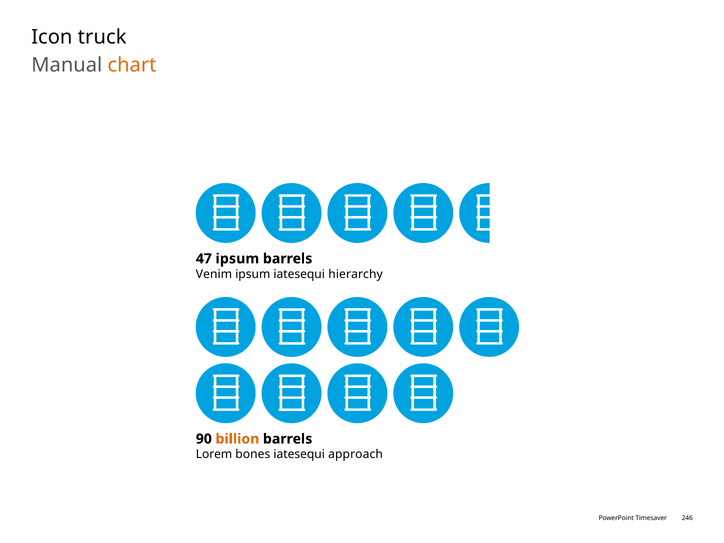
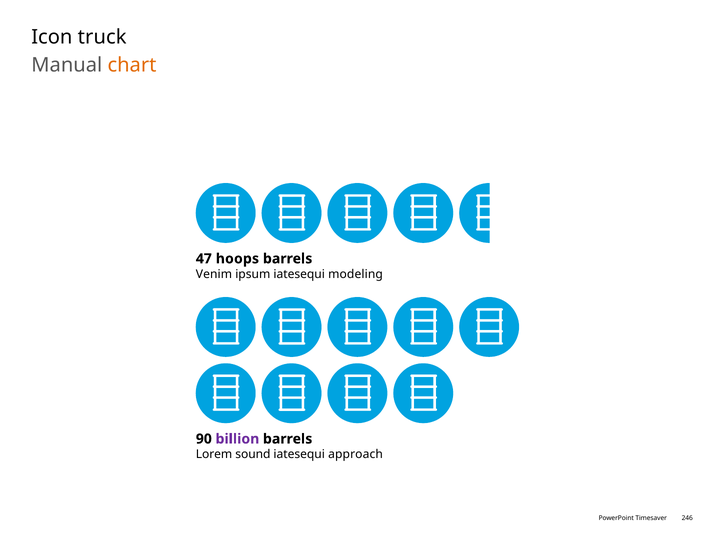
47 ipsum: ipsum -> hoops
hierarchy: hierarchy -> modeling
billion colour: orange -> purple
bones: bones -> sound
